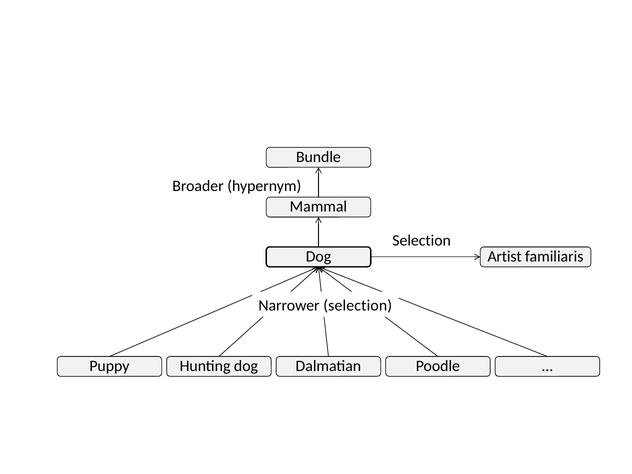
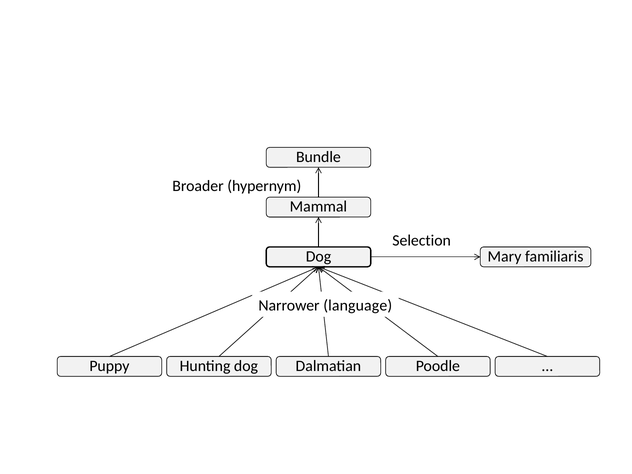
Artist: Artist -> Mary
Narrower selection: selection -> language
